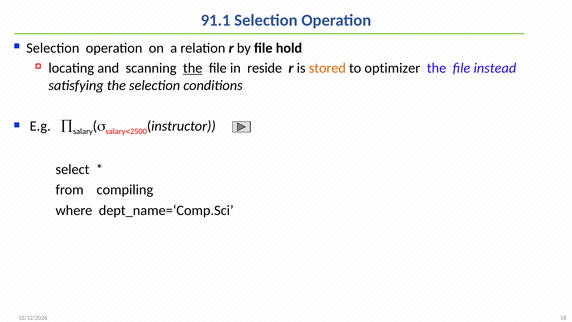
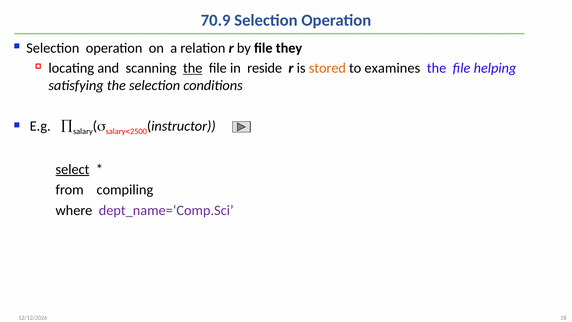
91.1: 91.1 -> 70.9
hold: hold -> they
optimizer: optimizer -> examines
instead: instead -> helping
select underline: none -> present
dept_name=‘Comp.Sci colour: black -> purple
